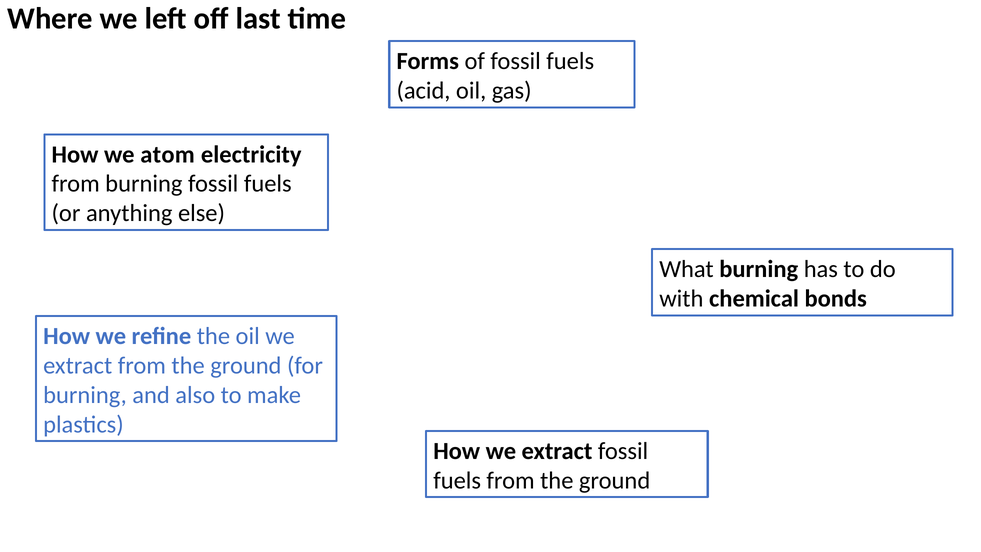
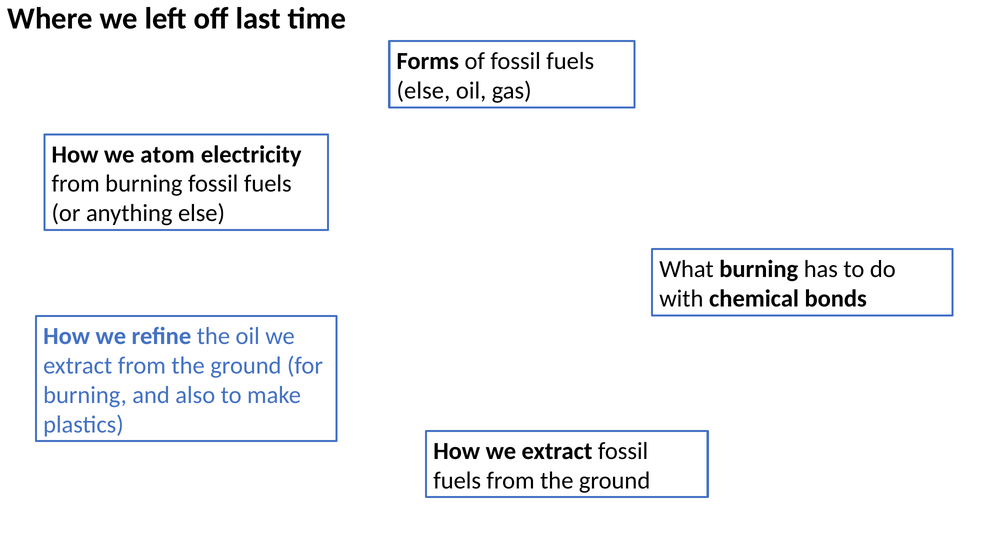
acid at (423, 91): acid -> else
